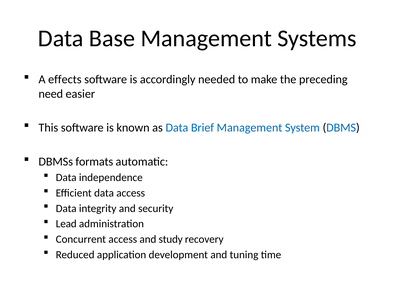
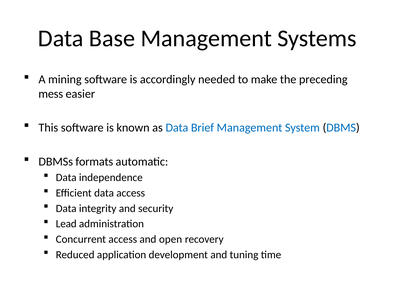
effects: effects -> mining
need: need -> mess
study: study -> open
